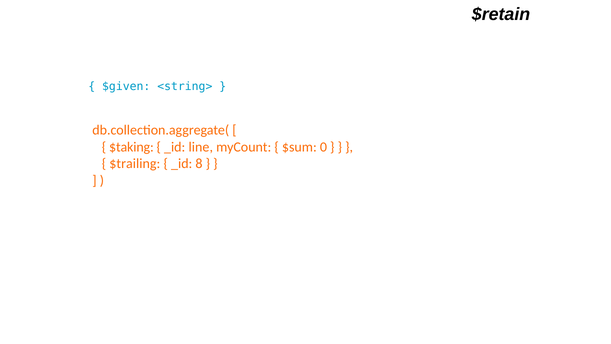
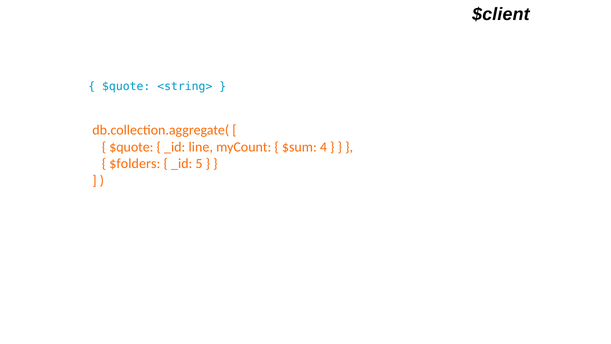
$retain: $retain -> $client
$given at (126, 86): $given -> $quote
$taking at (131, 147): $taking -> $quote
0: 0 -> 4
$trailing: $trailing -> $folders
8: 8 -> 5
